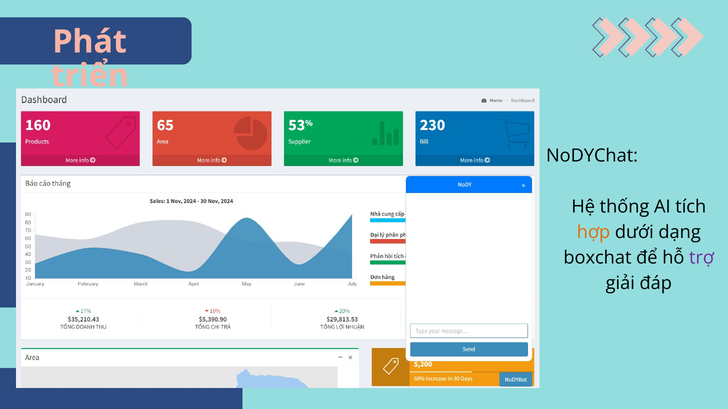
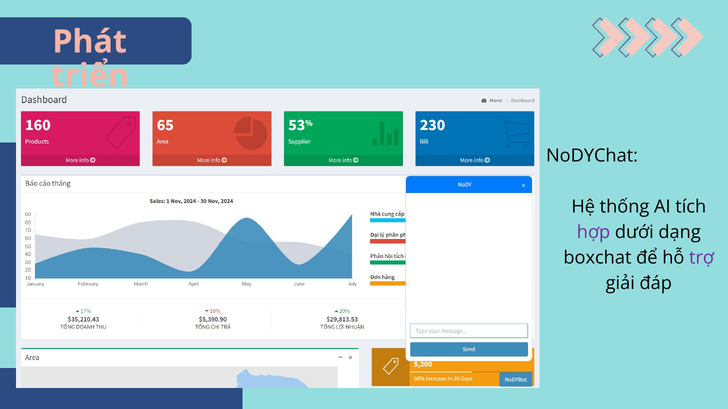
hợp colour: orange -> purple
